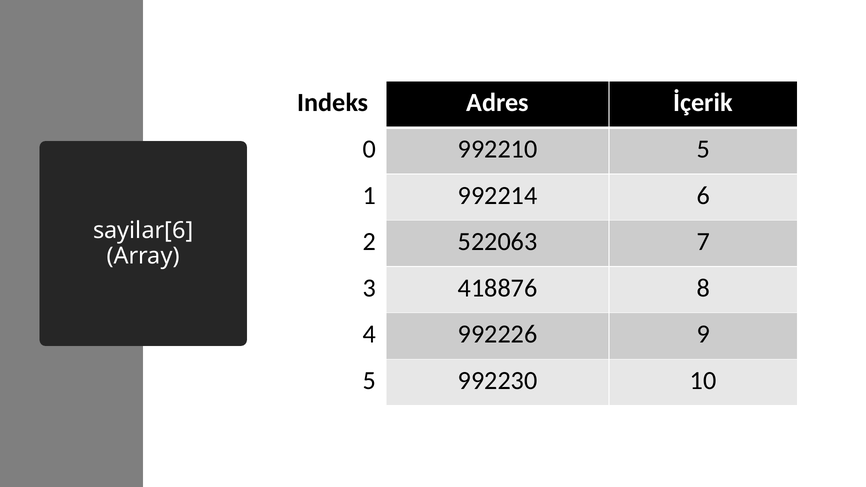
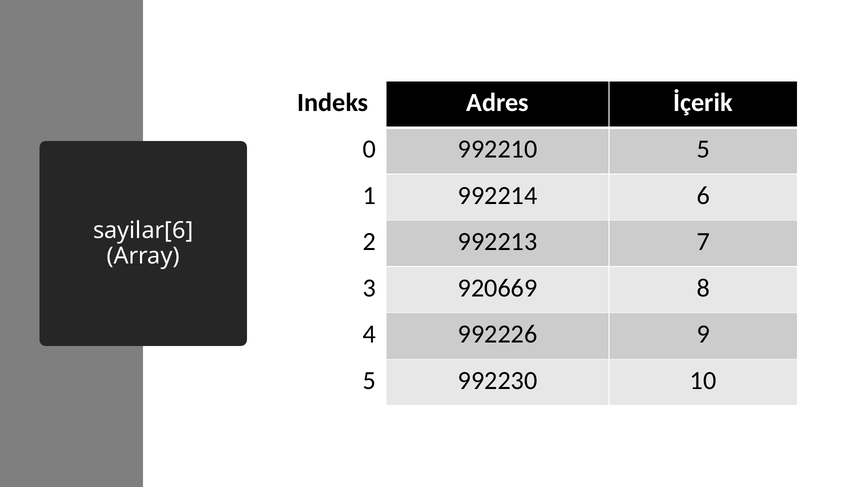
522063: 522063 -> 992213
418876: 418876 -> 920669
